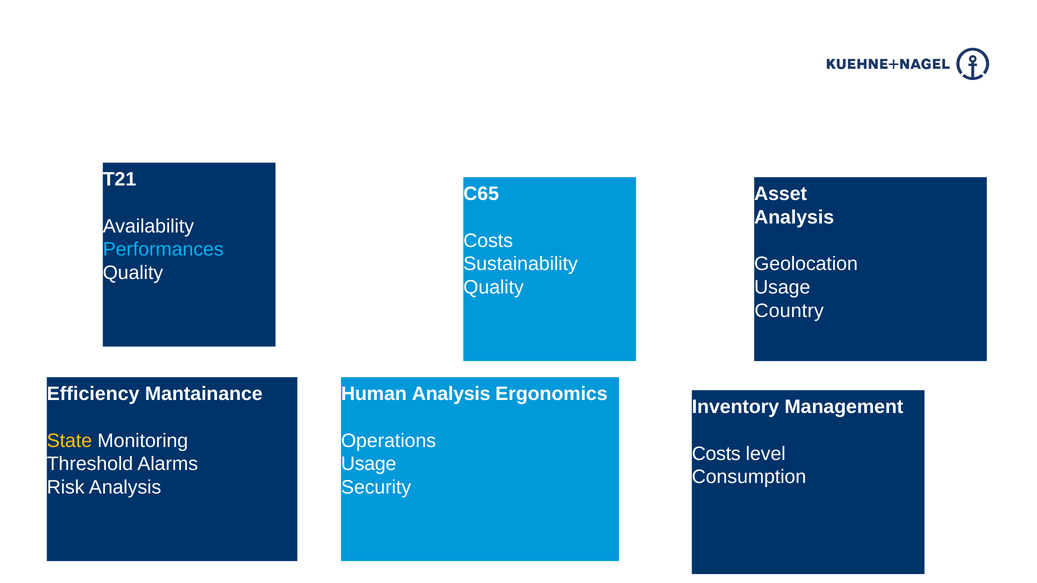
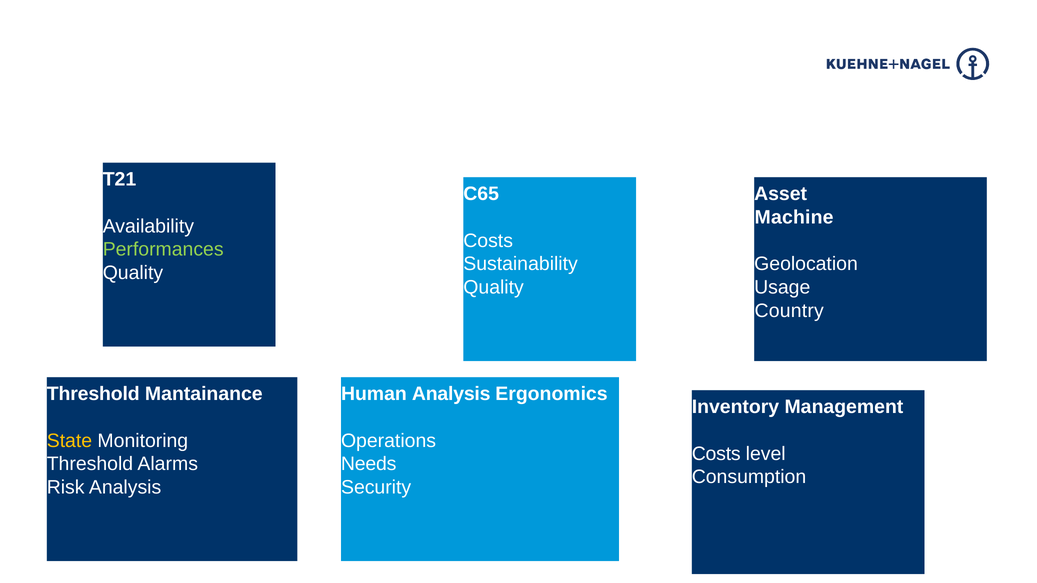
Analysis at (794, 217): Analysis -> Machine
Performances colour: light blue -> light green
Efficiency at (93, 394): Efficiency -> Threshold
Usage at (369, 464): Usage -> Needs
